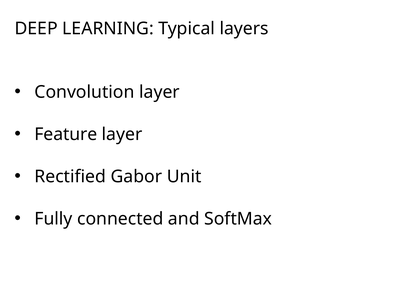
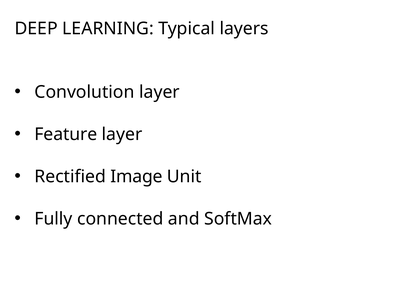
Gabor: Gabor -> Image
